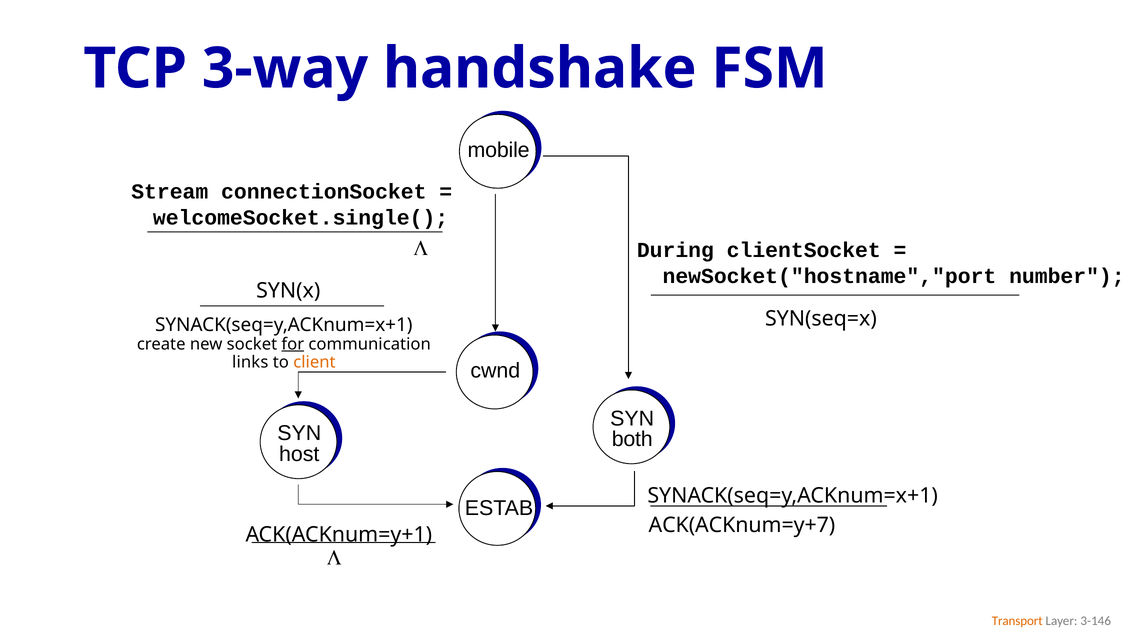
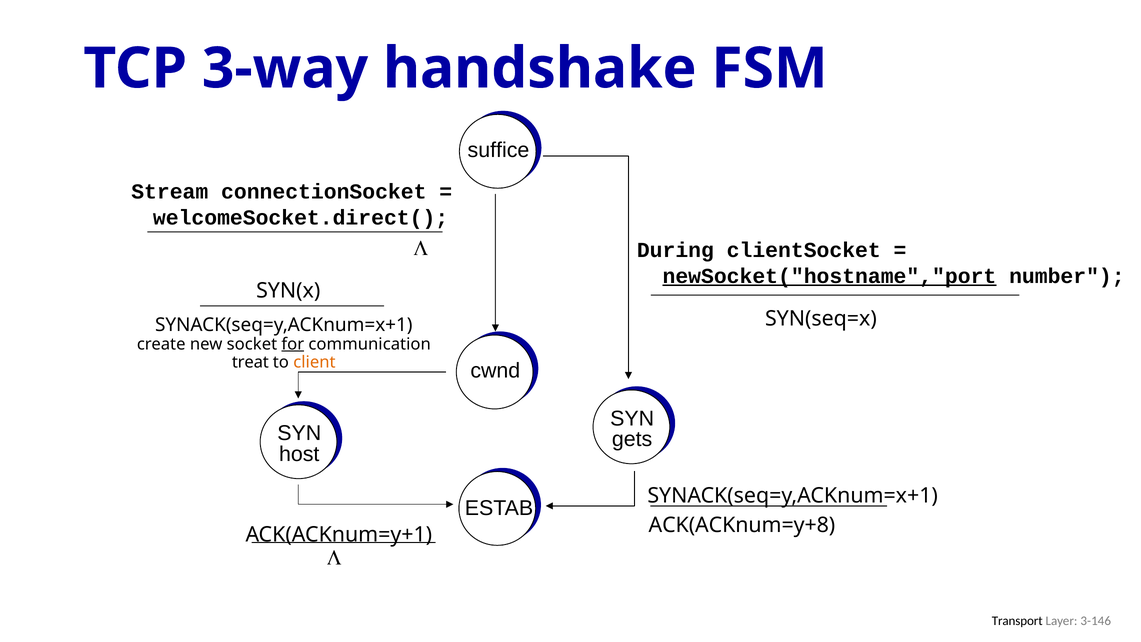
mobile: mobile -> suffice
welcomeSocket.single(: welcomeSocket.single( -> welcomeSocket.direct(
newSocket("hostname","port underline: none -> present
links: links -> treat
both: both -> gets
ACK(ACKnum=y+7: ACK(ACKnum=y+7 -> ACK(ACKnum=y+8
Transport colour: orange -> black
